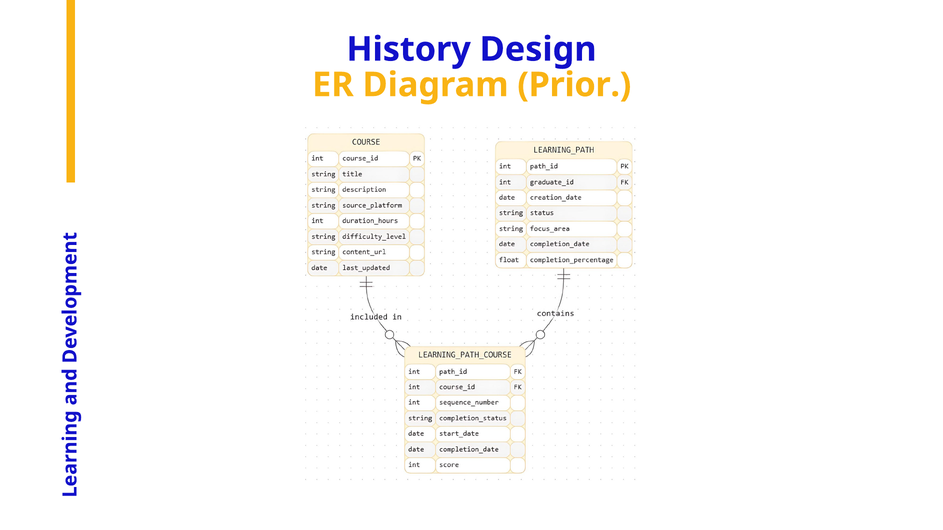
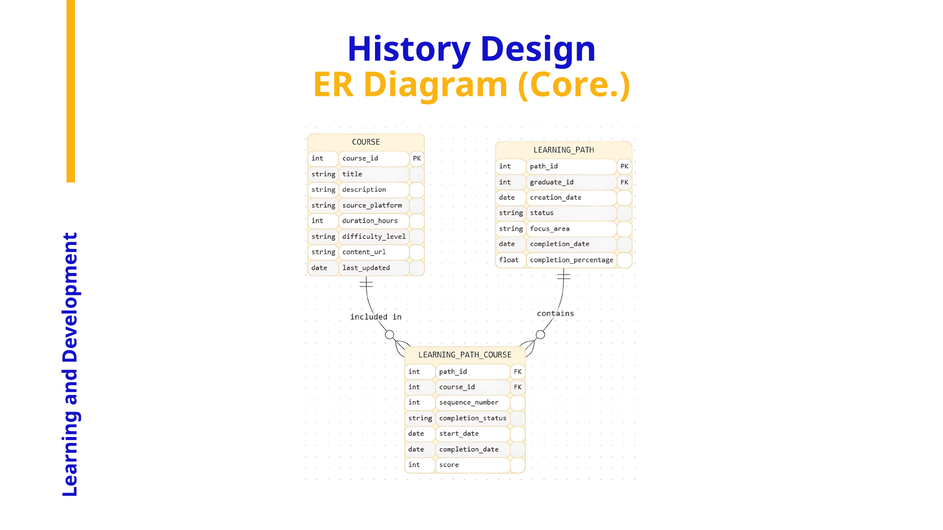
Prior: Prior -> Core
